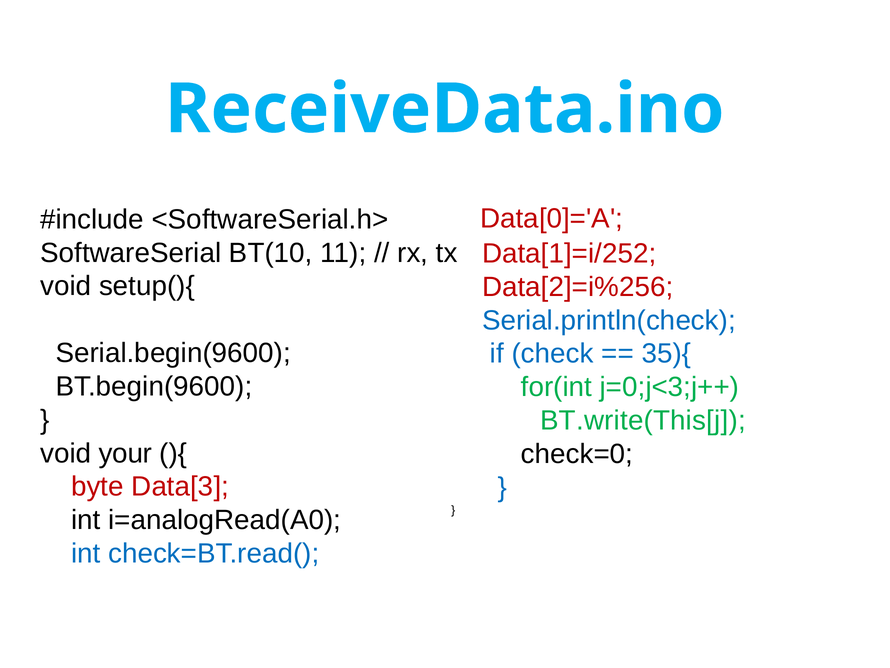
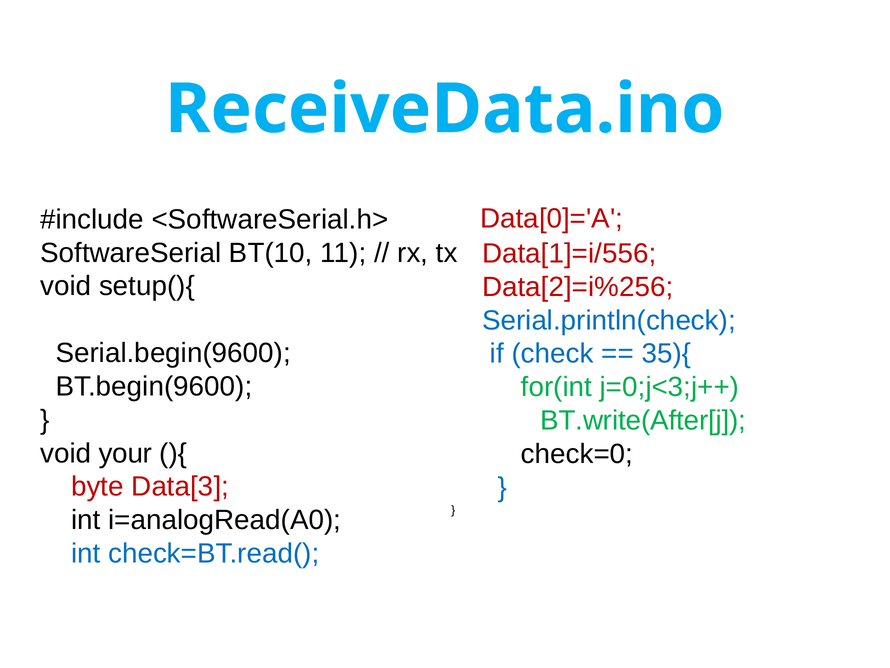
Data[1]=i/252: Data[1]=i/252 -> Data[1]=i/556
BT.write(This[j: BT.write(This[j -> BT.write(After[j
